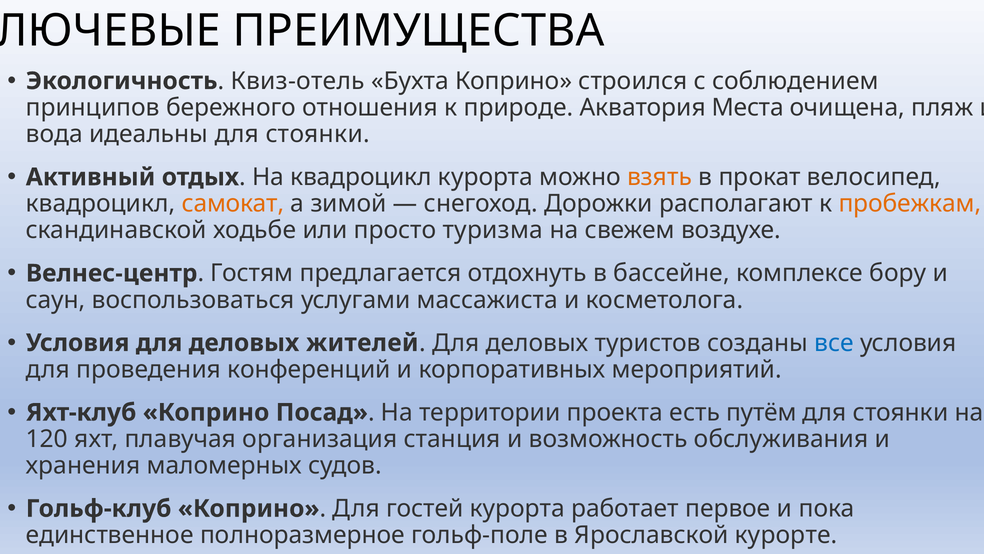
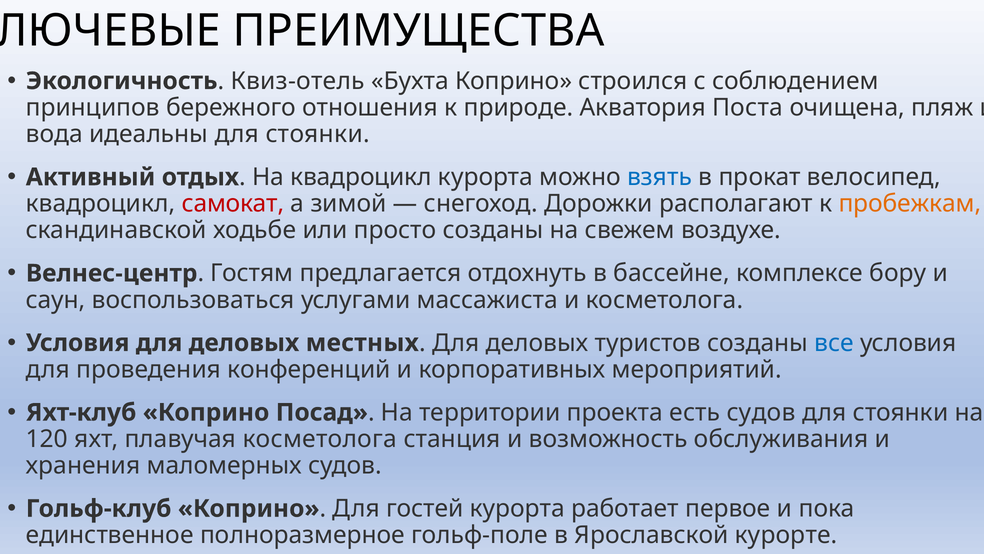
Места: Места -> Поста
взять colour: orange -> blue
самокат colour: orange -> red
просто туризма: туризма -> созданы
жителей: жителей -> местных
есть путём: путём -> судов
плавучая организация: организация -> косметолога
